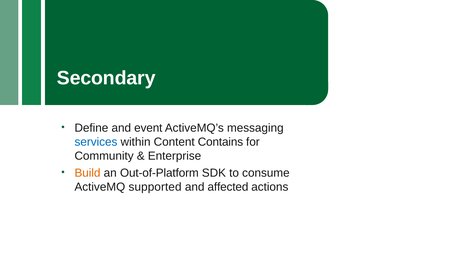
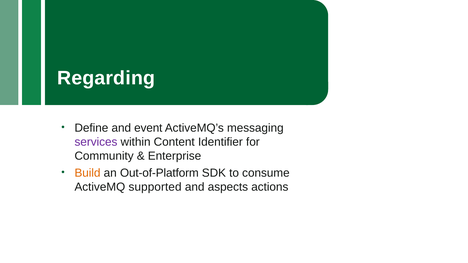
Secondary: Secondary -> Regarding
services colour: blue -> purple
Contains: Contains -> Identifier
affected: affected -> aspects
